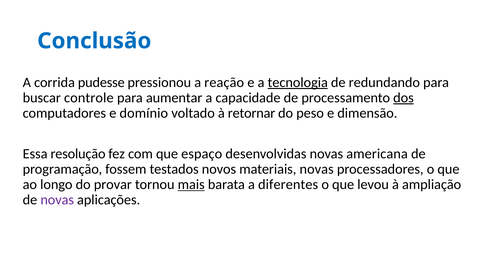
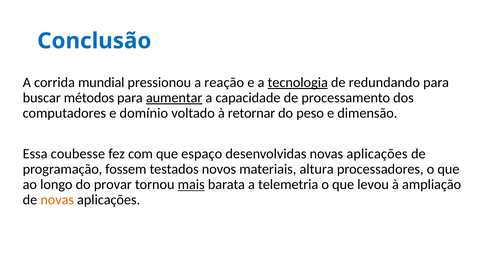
pudesse: pudesse -> mundial
controle: controle -> métodos
aumentar underline: none -> present
dos underline: present -> none
resolução: resolução -> coubesse
desenvolvidas novas americana: americana -> aplicações
materiais novas: novas -> altura
diferentes: diferentes -> telemetria
novas at (57, 200) colour: purple -> orange
